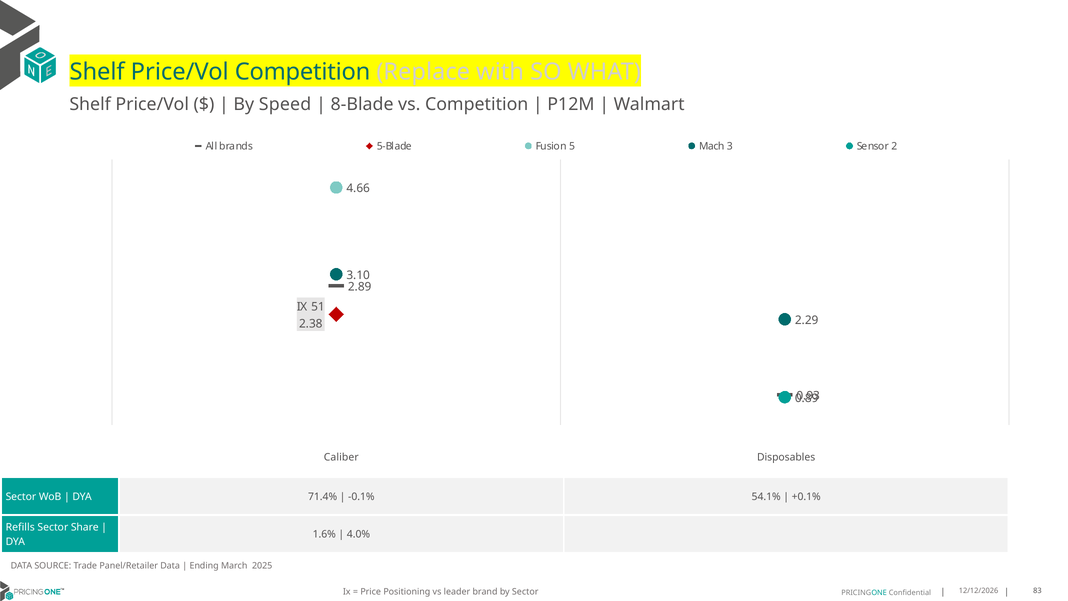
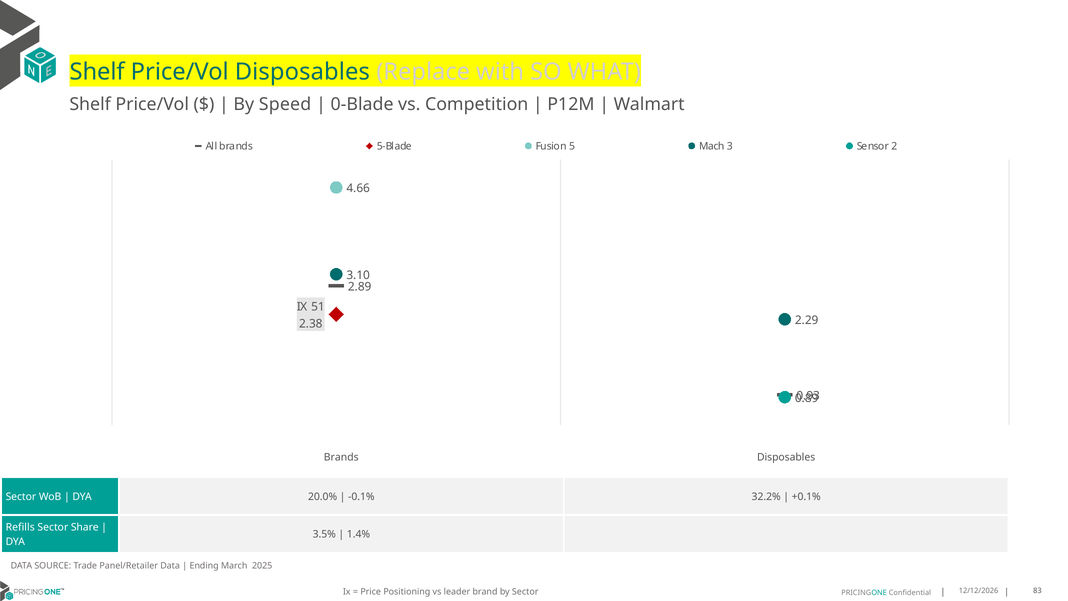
Price/Vol Competition: Competition -> Disposables
8-Blade: 8-Blade -> 0-Blade
Caliber at (341, 457): Caliber -> Brands
71.4%: 71.4% -> 20.0%
54.1%: 54.1% -> 32.2%
1.6%: 1.6% -> 3.5%
4.0%: 4.0% -> 1.4%
